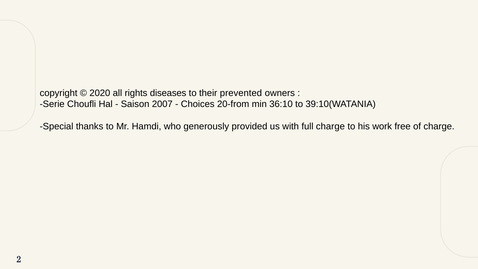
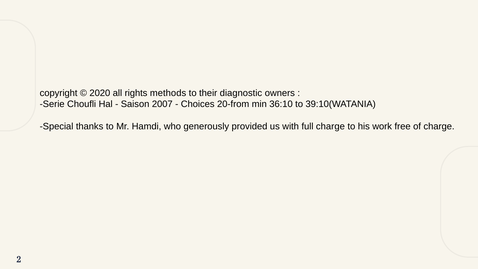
diseases: diseases -> methods
prevented: prevented -> diagnostic
